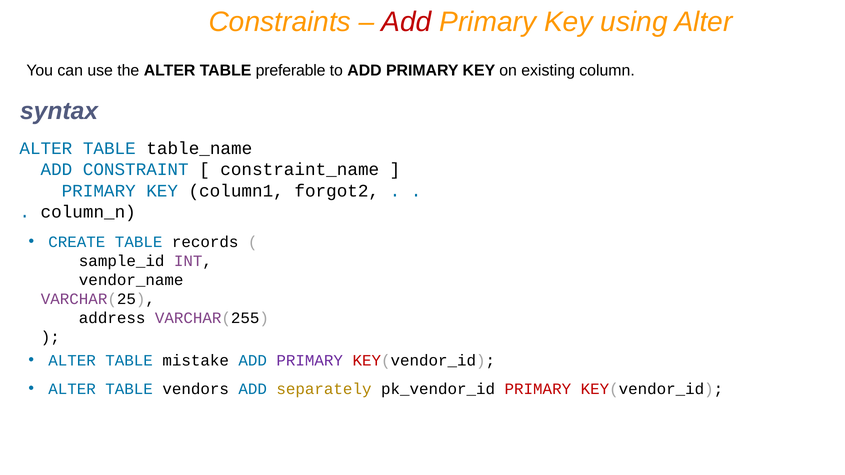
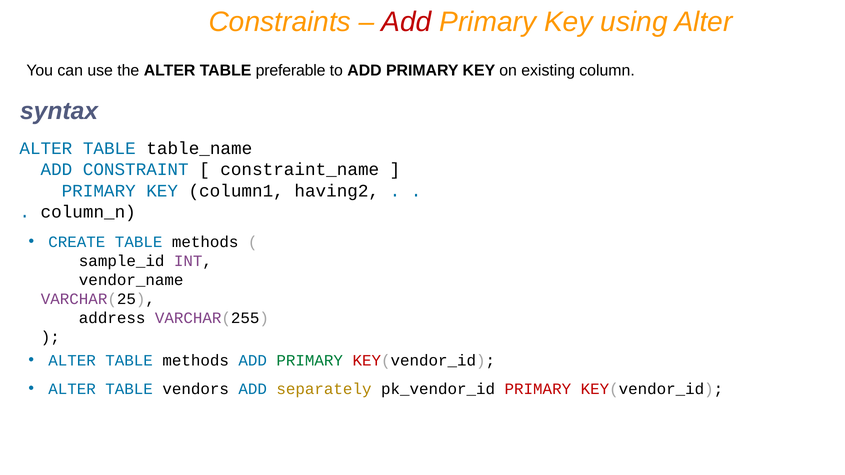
forgot2: forgot2 -> having2
CREATE TABLE records: records -> methods
ALTER TABLE mistake: mistake -> methods
PRIMARY at (310, 361) colour: purple -> green
